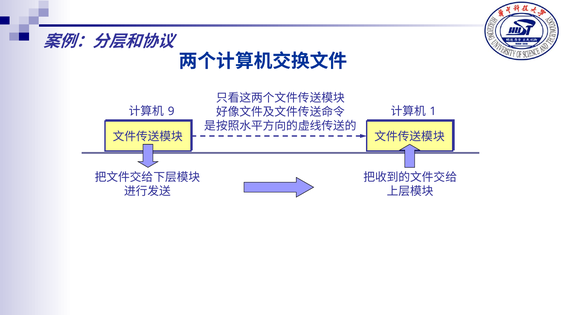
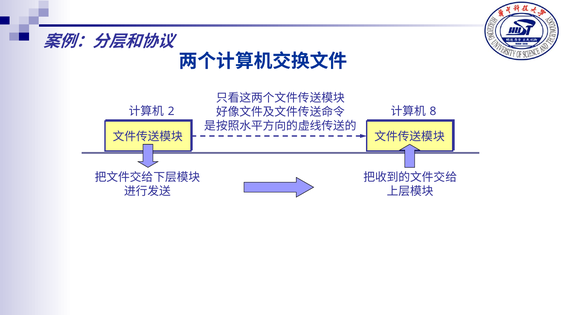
9: 9 -> 2
1: 1 -> 8
